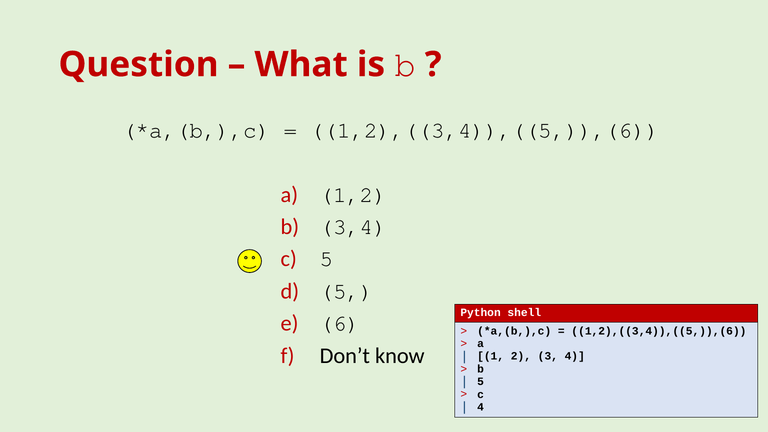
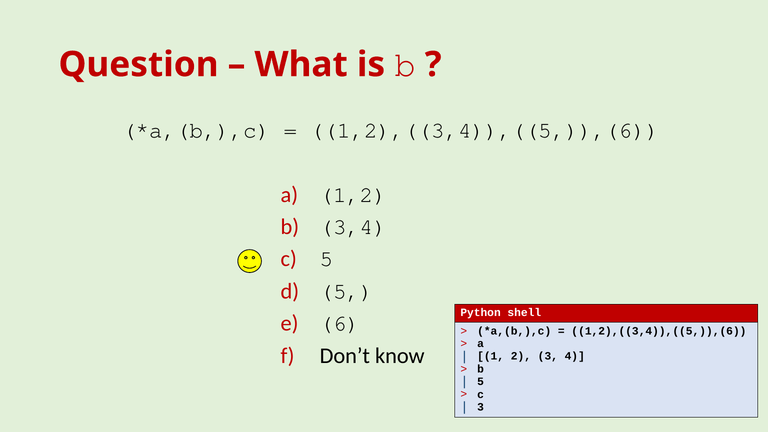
4 at (481, 407): 4 -> 3
